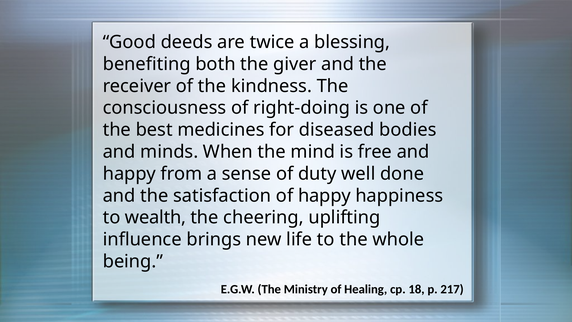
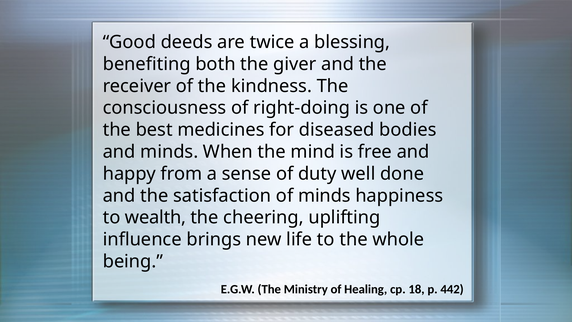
of happy: happy -> minds
217: 217 -> 442
